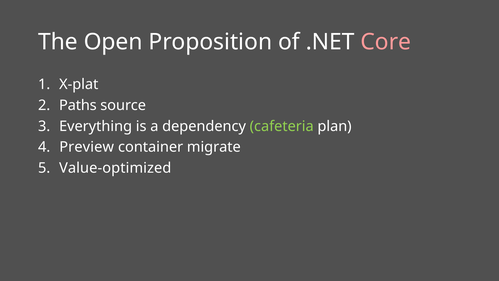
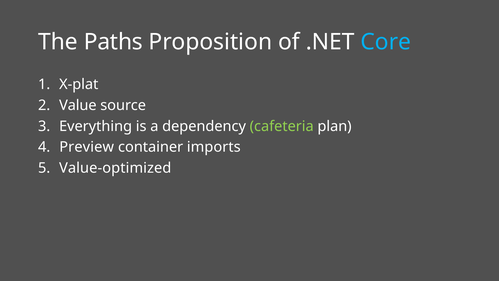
Open: Open -> Paths
Core colour: pink -> light blue
Paths: Paths -> Value
migrate: migrate -> imports
